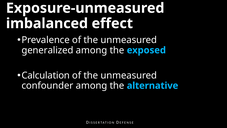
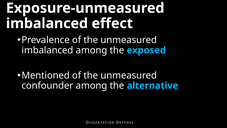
generalized at (47, 50): generalized -> imbalanced
Calculation: Calculation -> Mentioned
